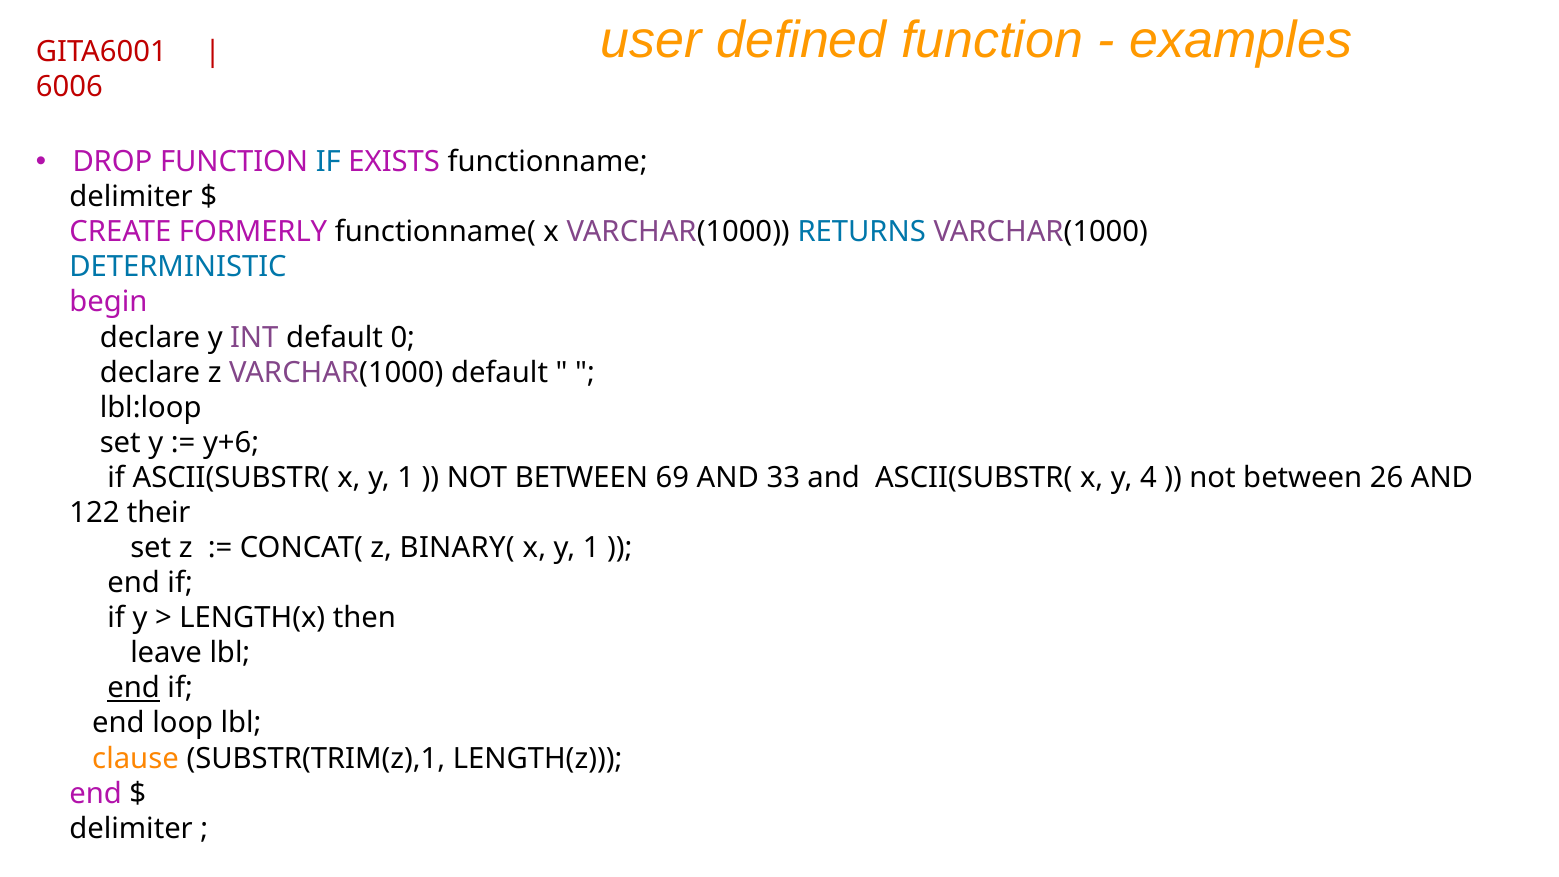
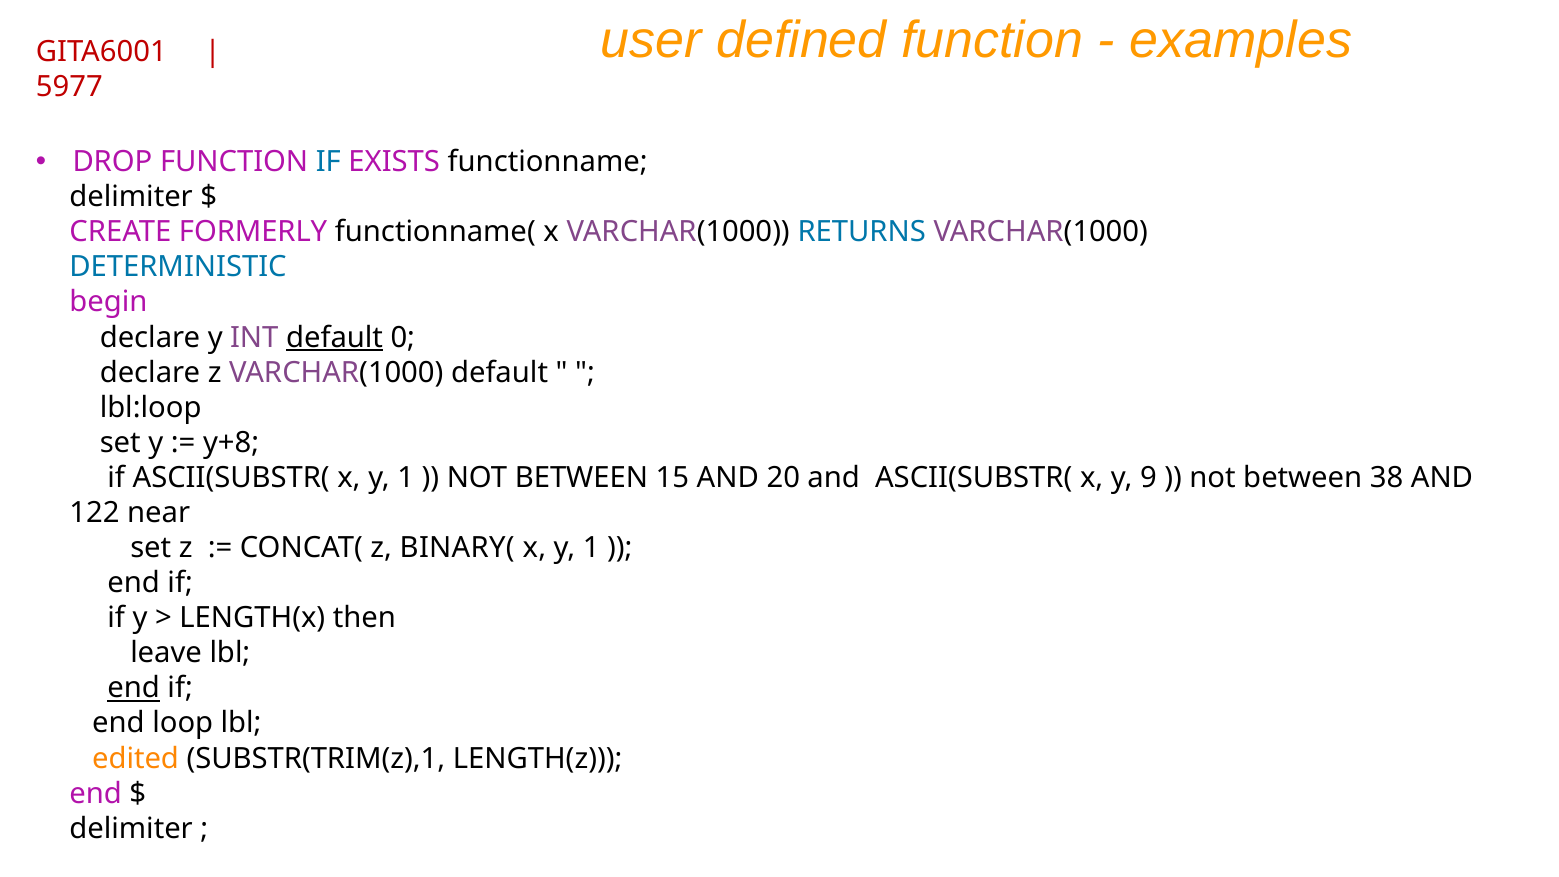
6006: 6006 -> 5977
default at (335, 337) underline: none -> present
y+6: y+6 -> y+8
69: 69 -> 15
33: 33 -> 20
4: 4 -> 9
26: 26 -> 38
their: their -> near
clause: clause -> edited
